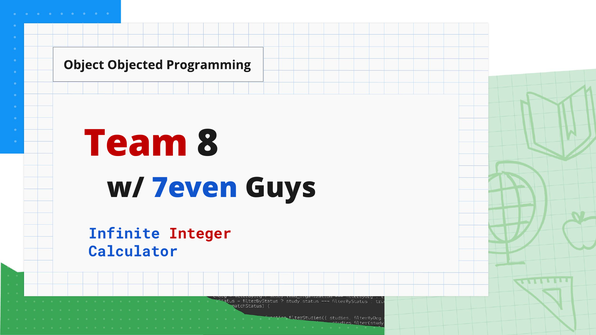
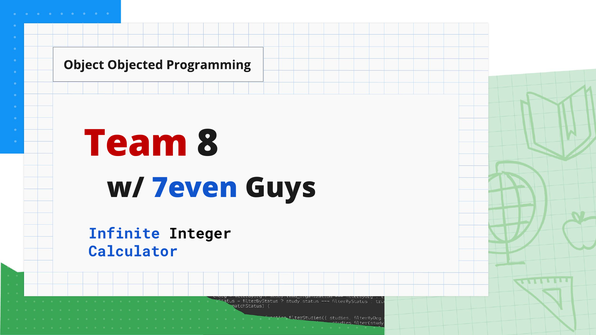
Integer colour: red -> black
